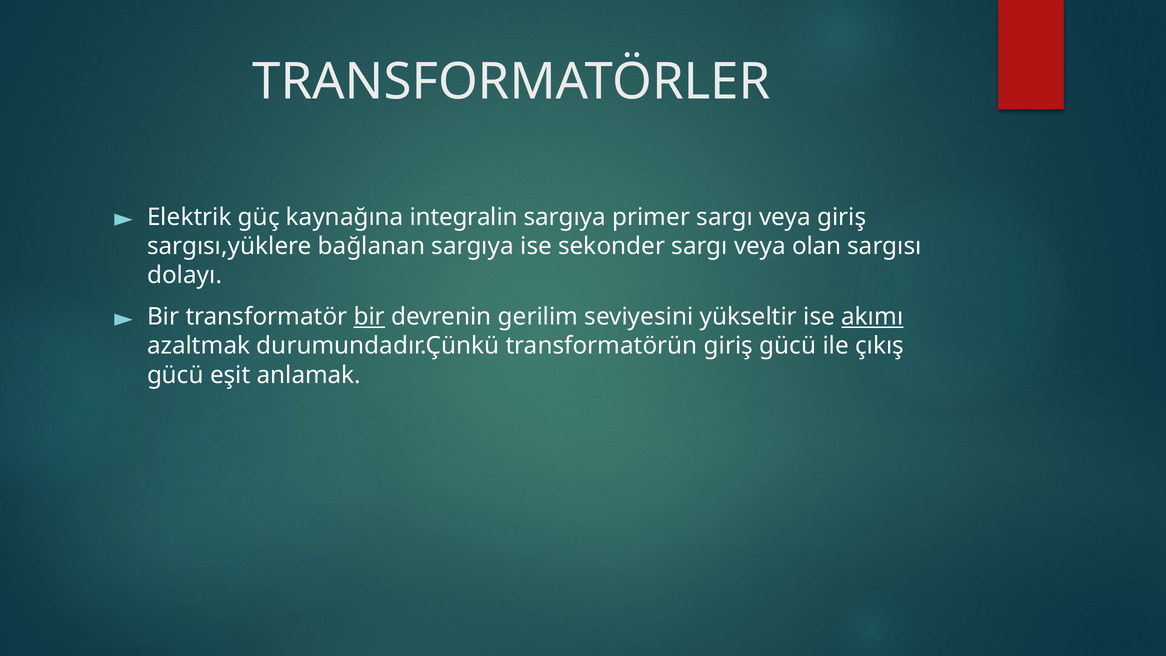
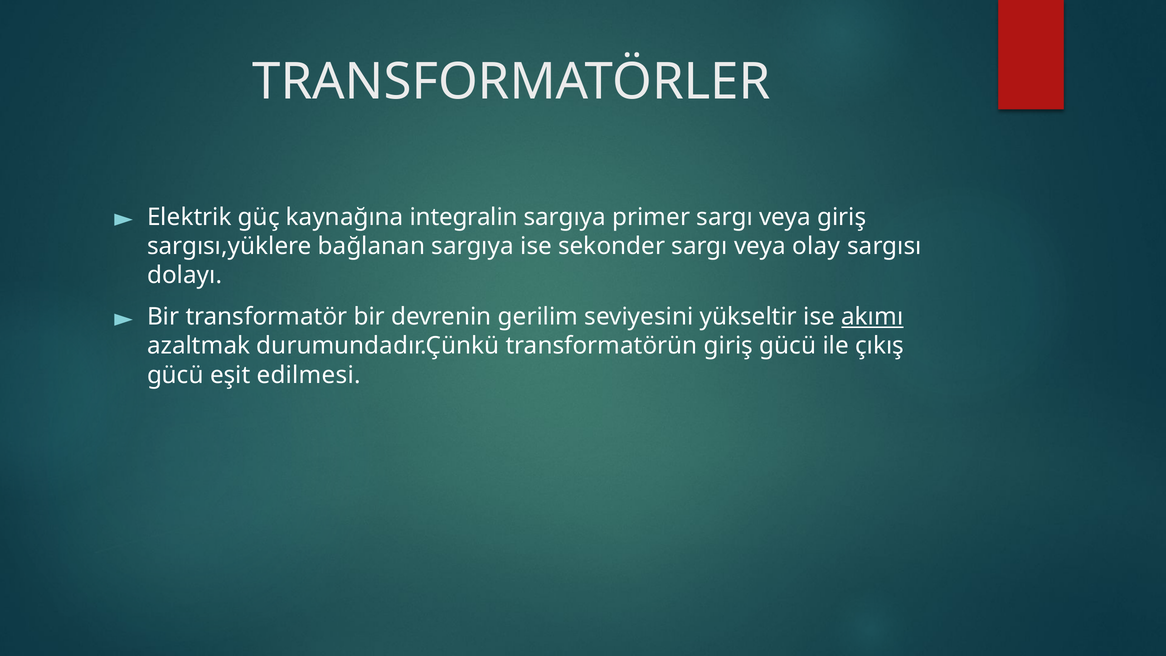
olan: olan -> olay
bir at (369, 317) underline: present -> none
anlamak: anlamak -> edilmesi
